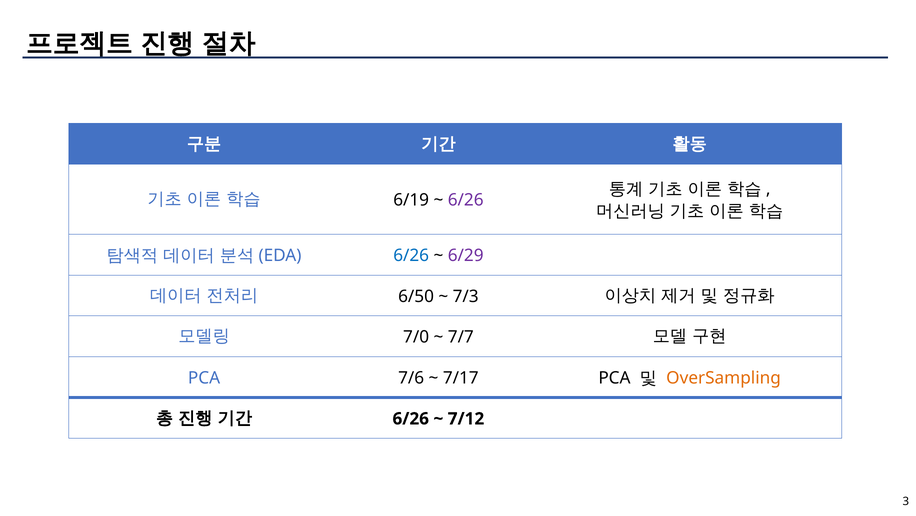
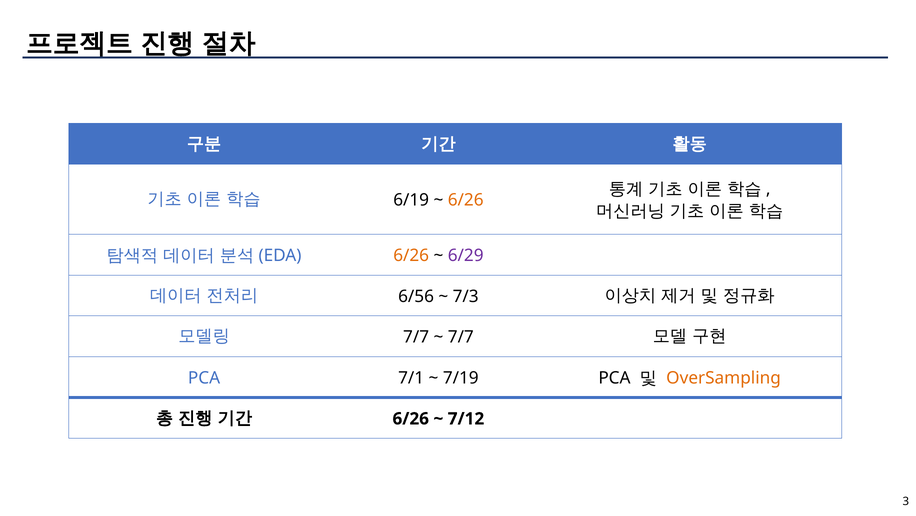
6/26 at (466, 200) colour: purple -> orange
6/26 at (411, 255) colour: blue -> orange
6/50: 6/50 -> 6/56
7/0 at (416, 337): 7/0 -> 7/7
7/6: 7/6 -> 7/1
7/17: 7/17 -> 7/19
